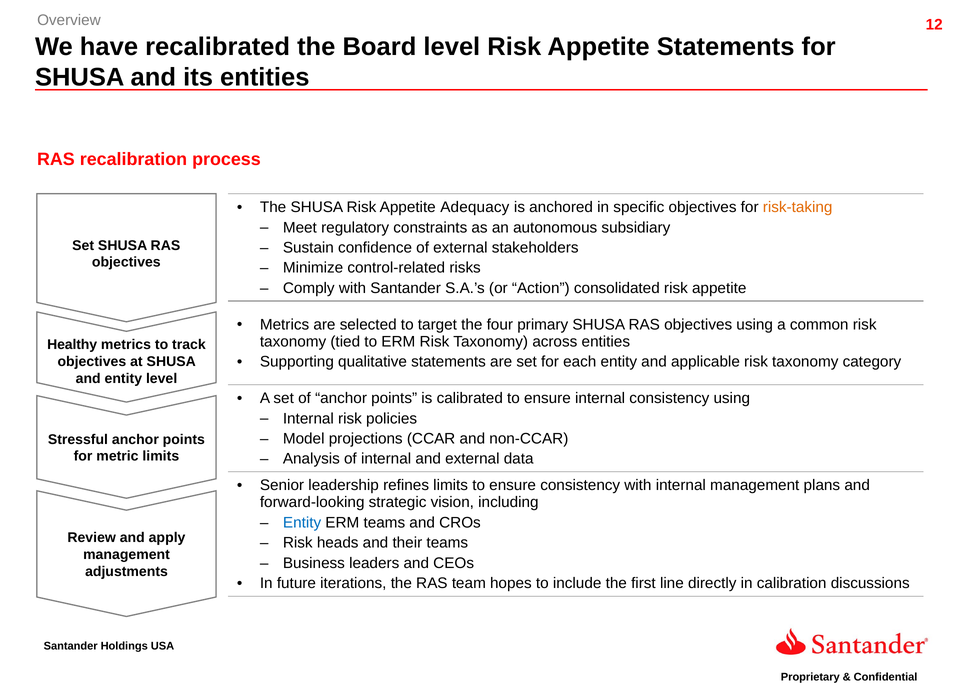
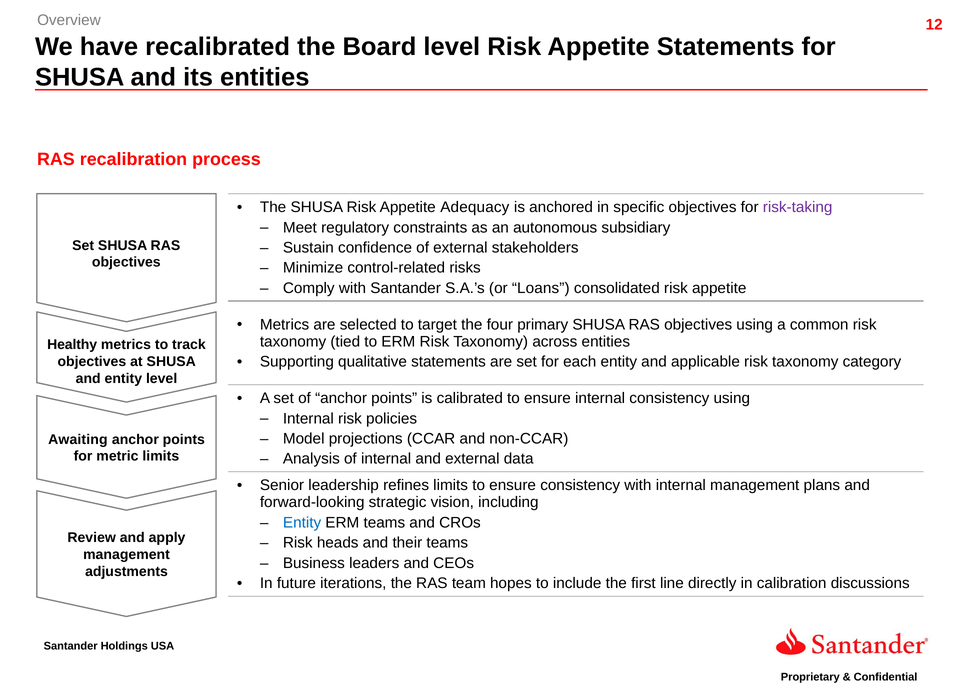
risk-taking colour: orange -> purple
Action: Action -> Loans
Stressful: Stressful -> Awaiting
